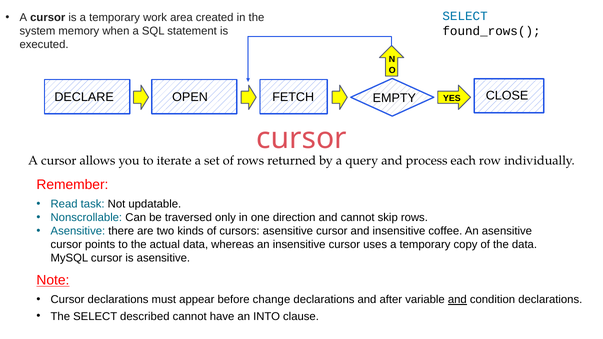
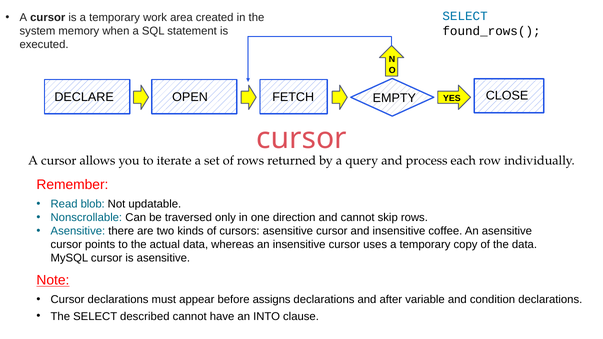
task: task -> blob
change: change -> assigns
and at (457, 300) underline: present -> none
